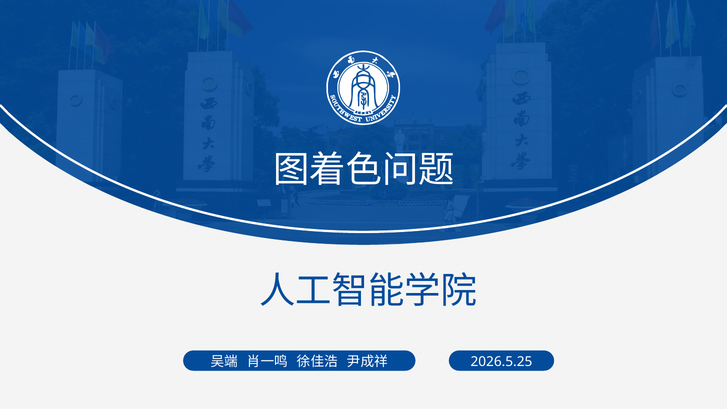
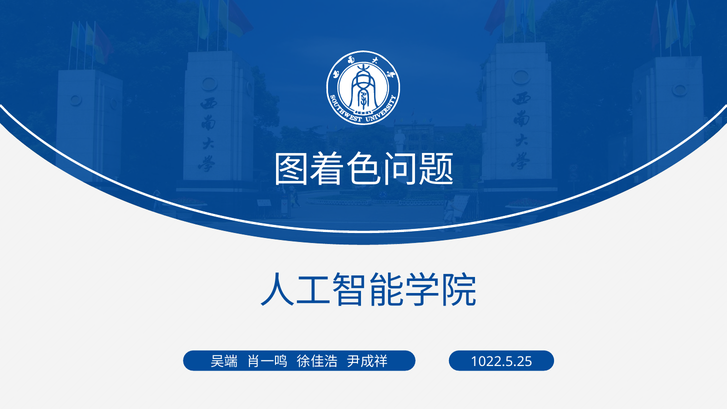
2026.5.25: 2026.5.25 -> 1022.5.25
